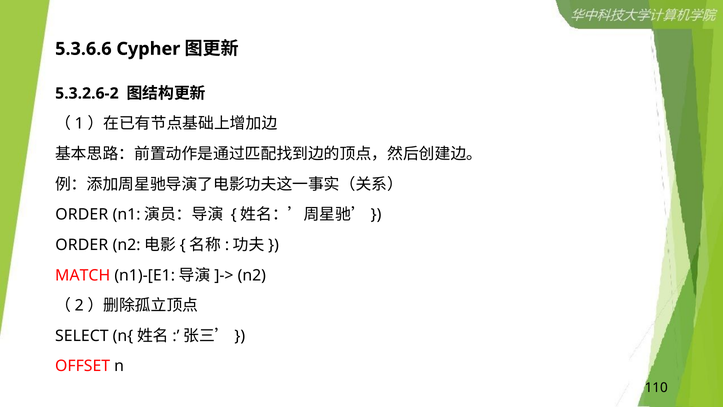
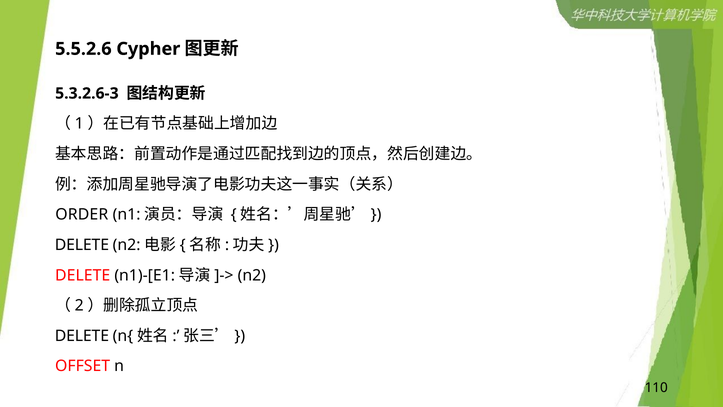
5.3.6.6: 5.3.6.6 -> 5.5.2.6
5.3.2.6-2: 5.3.2.6-2 -> 5.3.2.6-3
ORDER at (82, 245): ORDER -> DELETE
MATCH at (83, 275): MATCH -> DELETE
SELECT at (82, 336): SELECT -> DELETE
